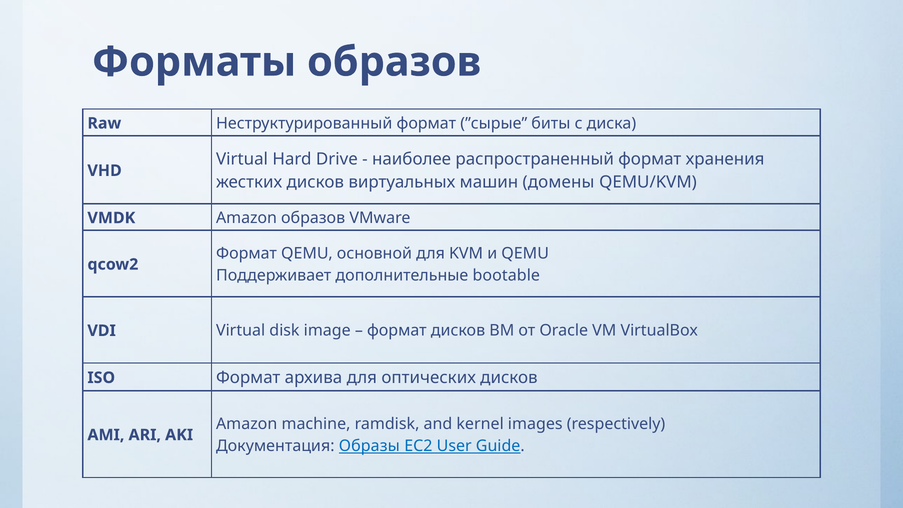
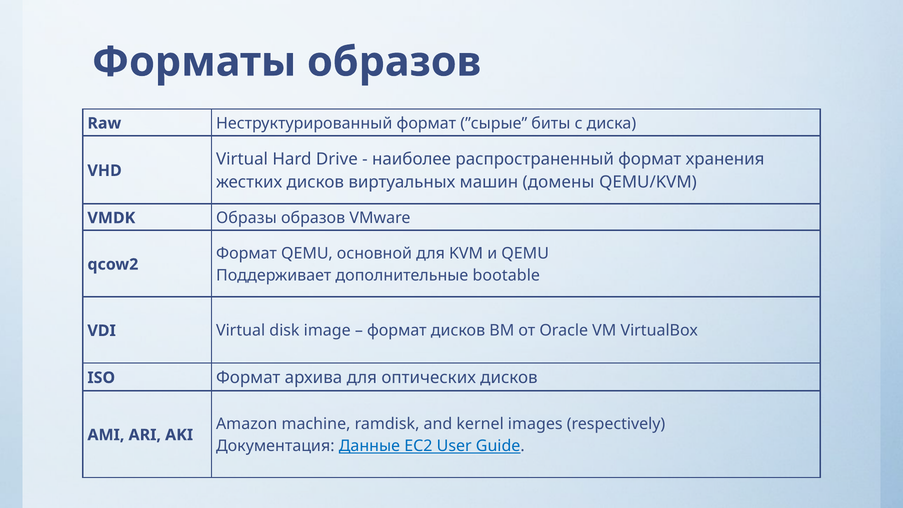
VMDK Amazon: Amazon -> Образы
Образы: Образы -> Данные
